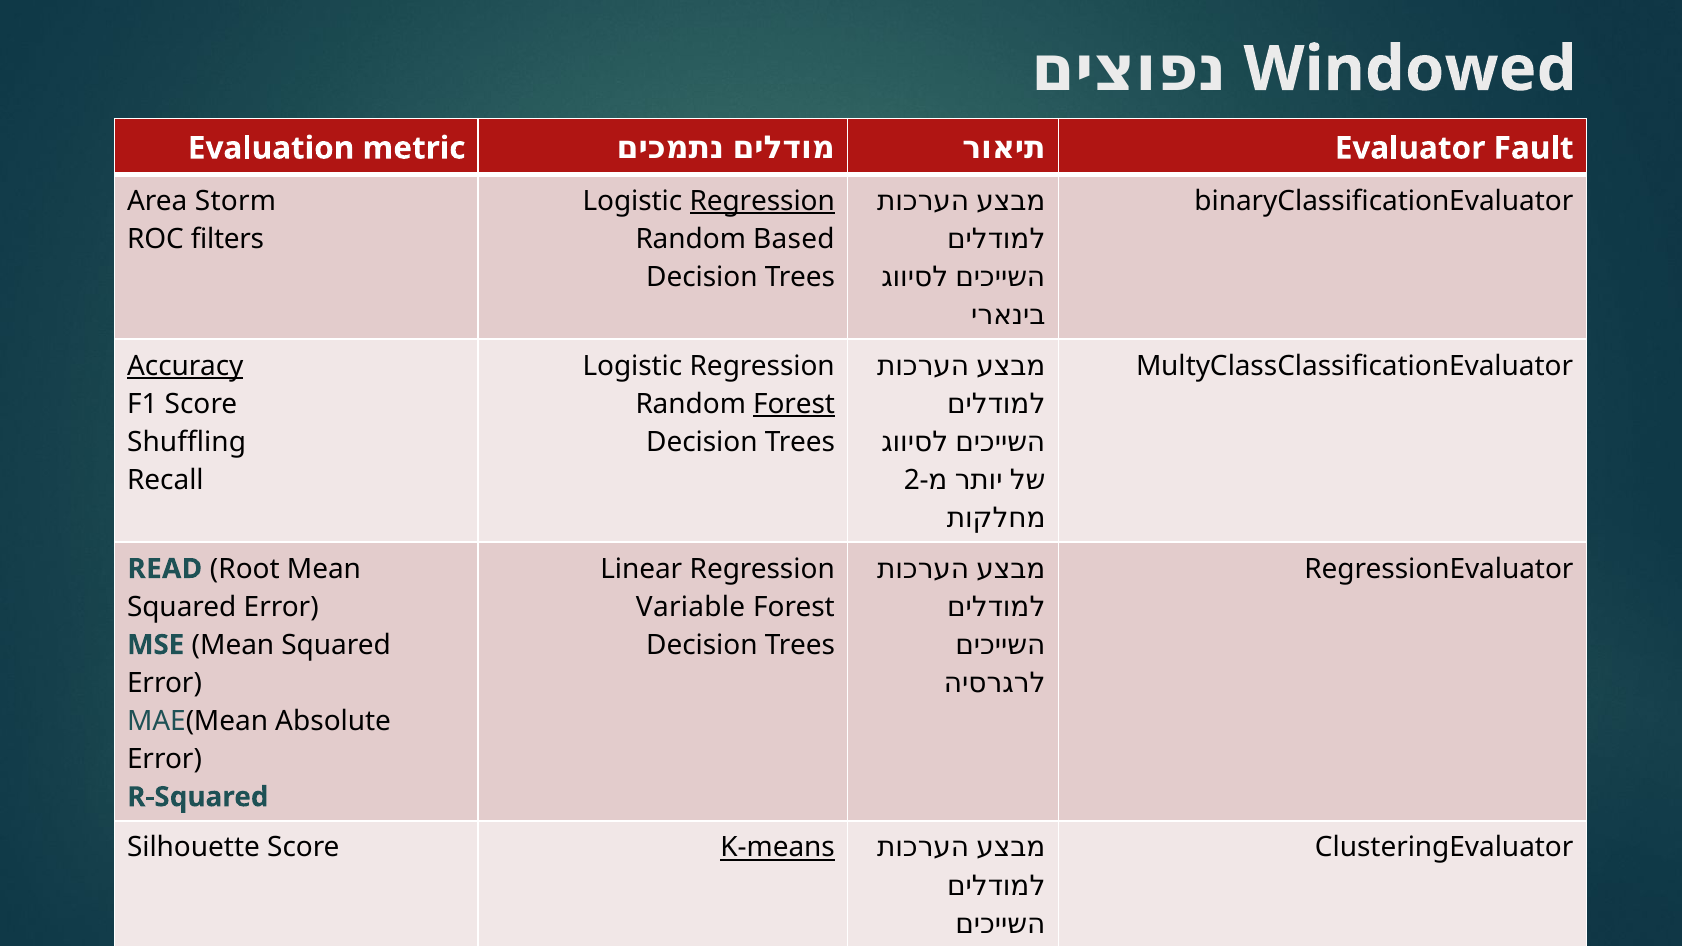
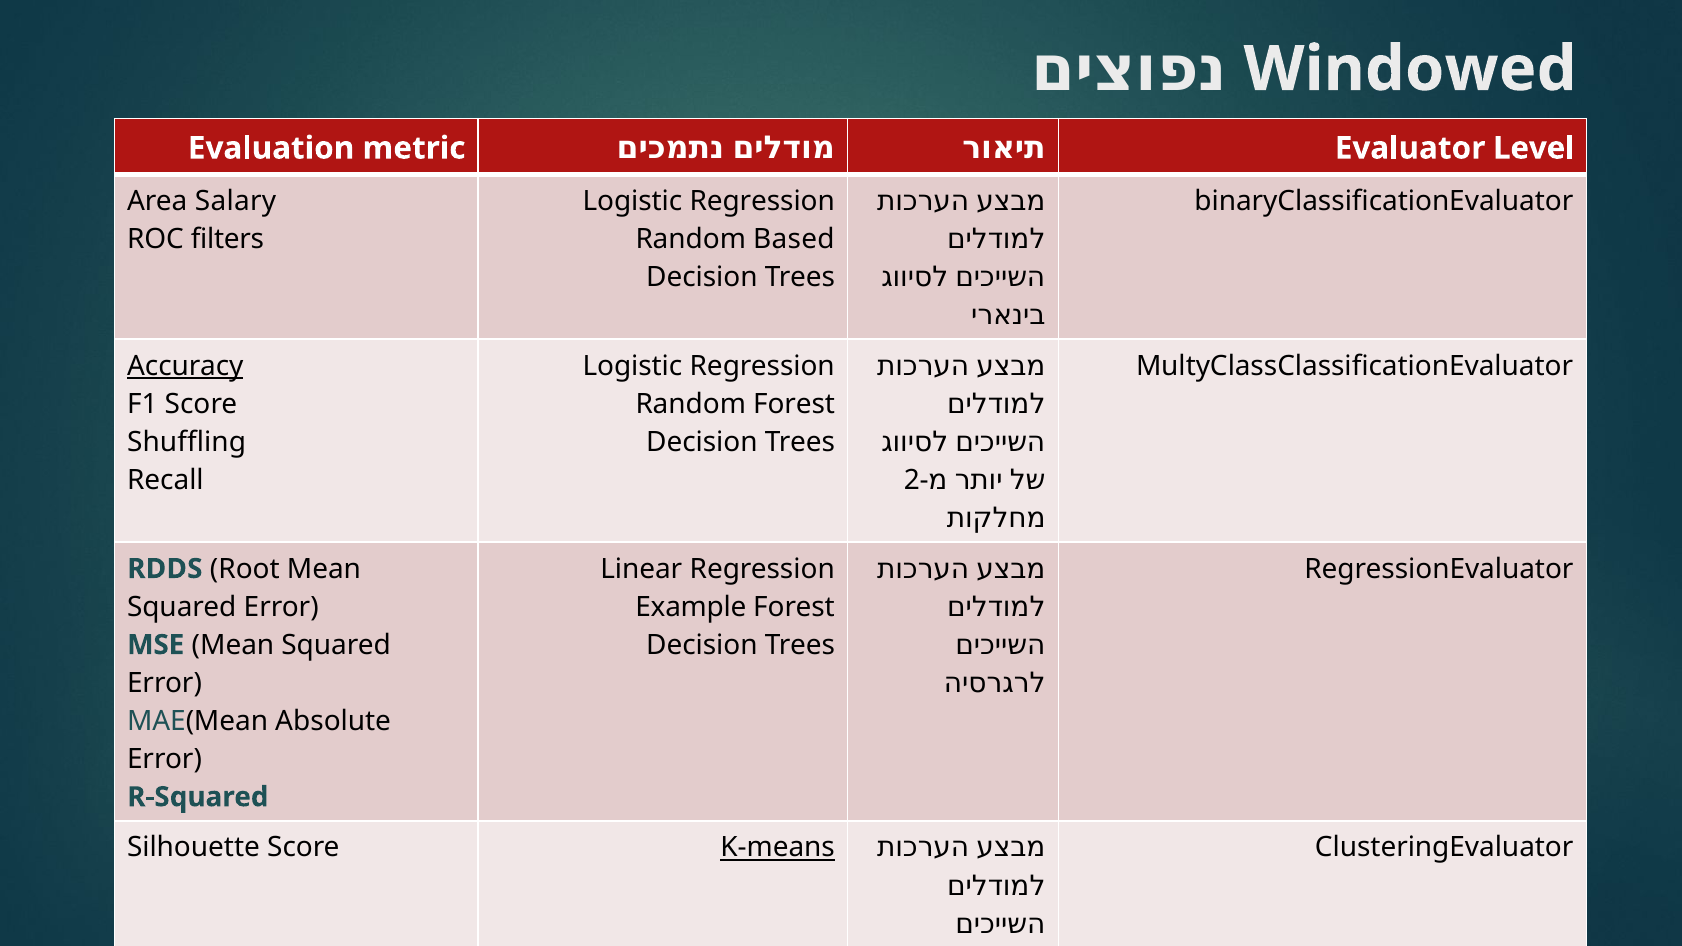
Fault: Fault -> Level
Storm: Storm -> Salary
Regression at (762, 201) underline: present -> none
Forest at (794, 404) underline: present -> none
READ: READ -> RDDS
Variable: Variable -> Example
